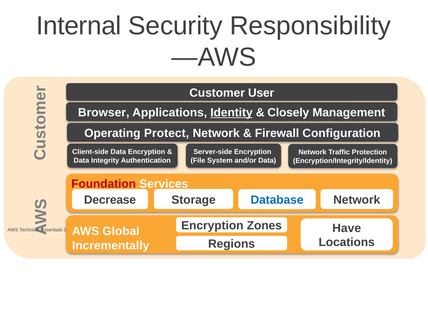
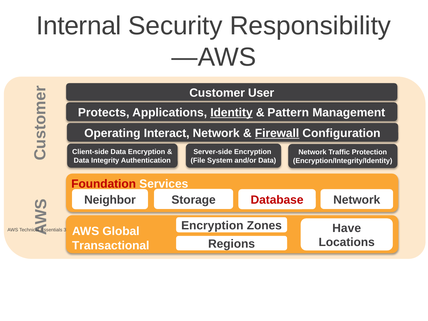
Browser: Browser -> Protects
Closely: Closely -> Pattern
Protect: Protect -> Interact
Firewall underline: none -> present
Decrease: Decrease -> Neighbor
Database colour: blue -> red
Incrementally: Incrementally -> Transactional
